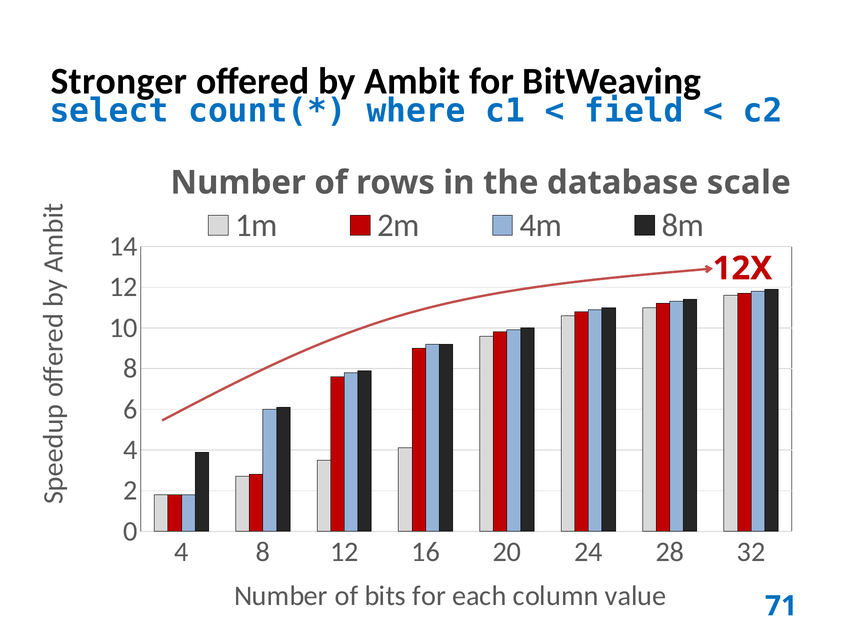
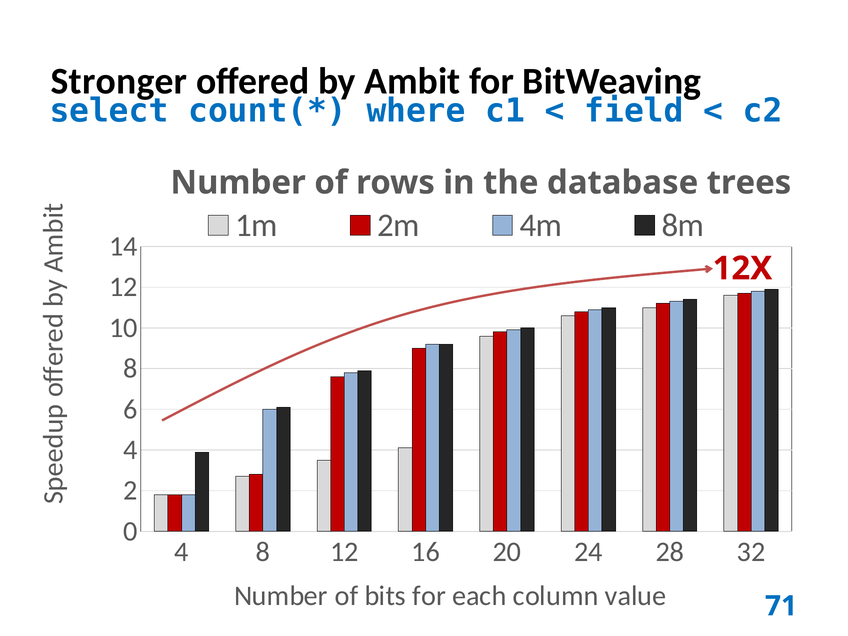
scale: scale -> trees
